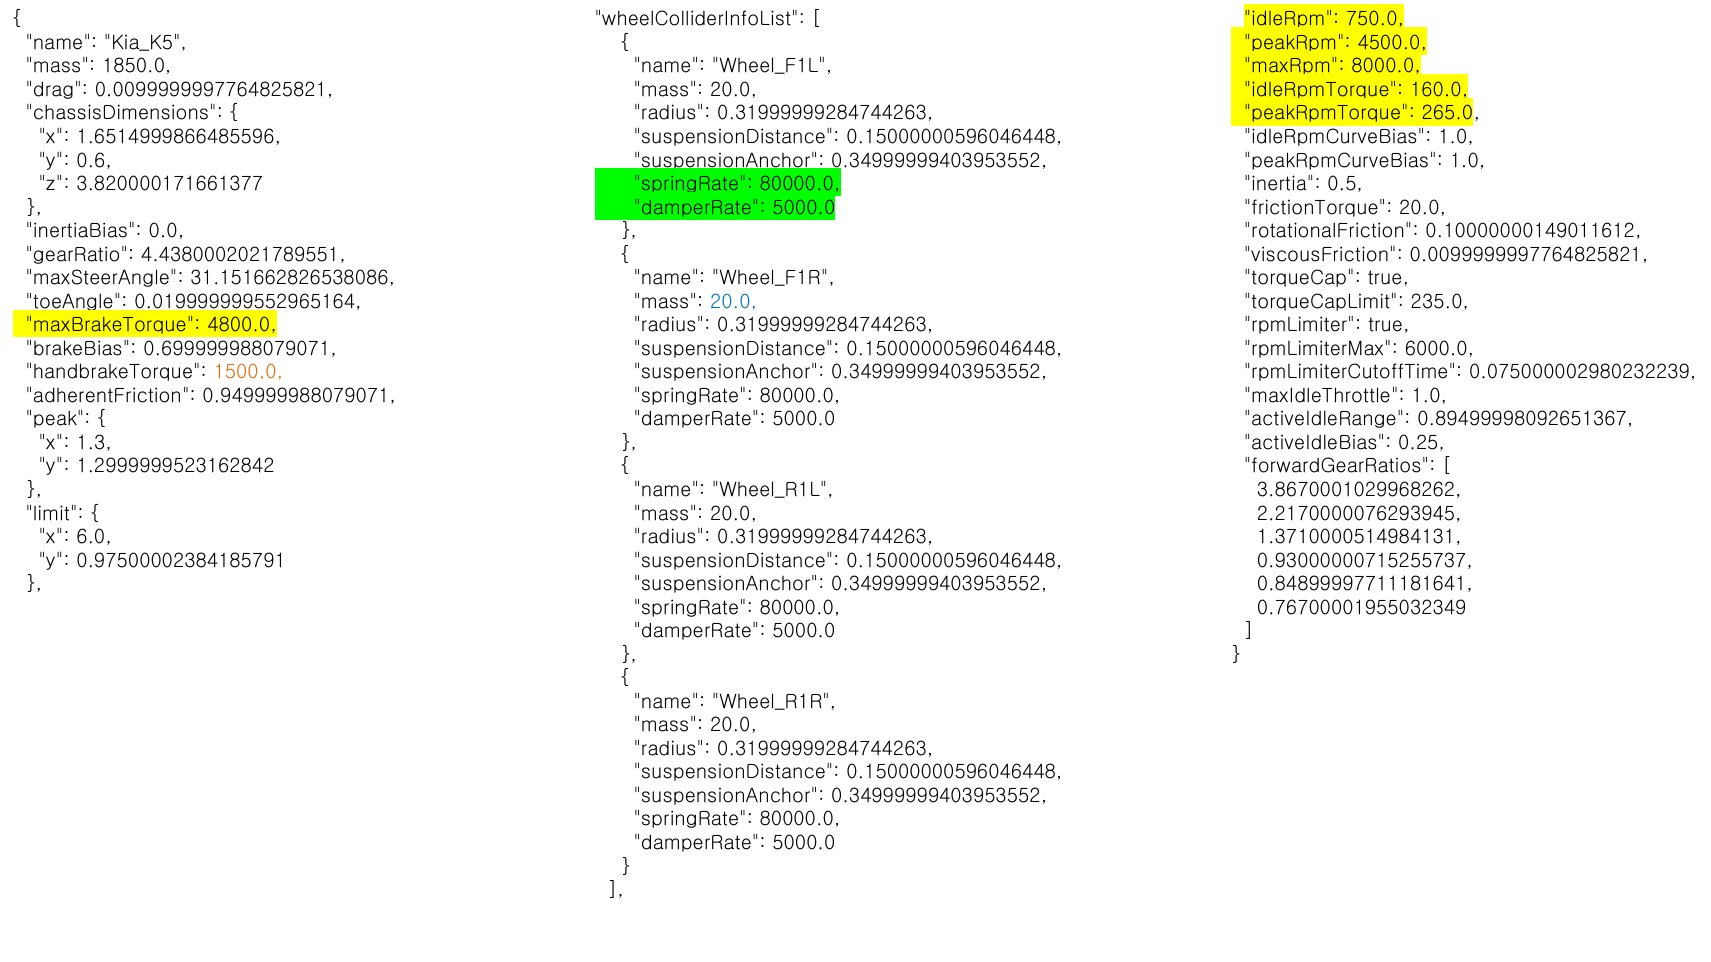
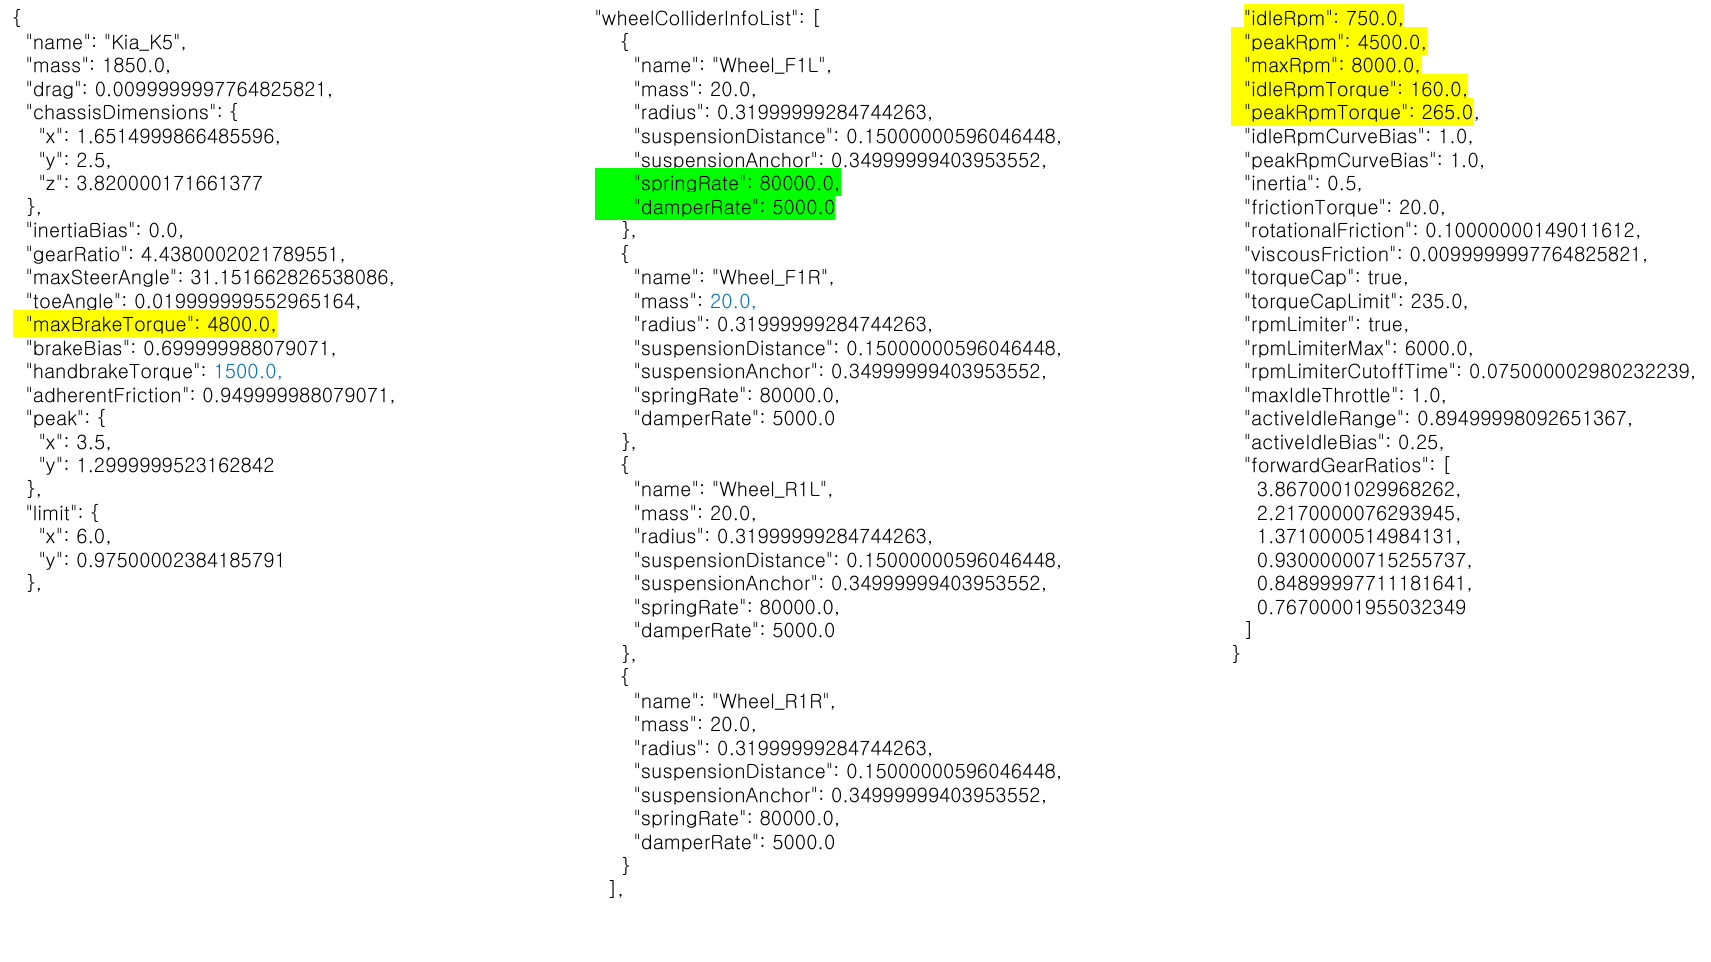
0.6: 0.6 -> 2.5
1500.0 colour: orange -> blue
1.3: 1.3 -> 3.5
